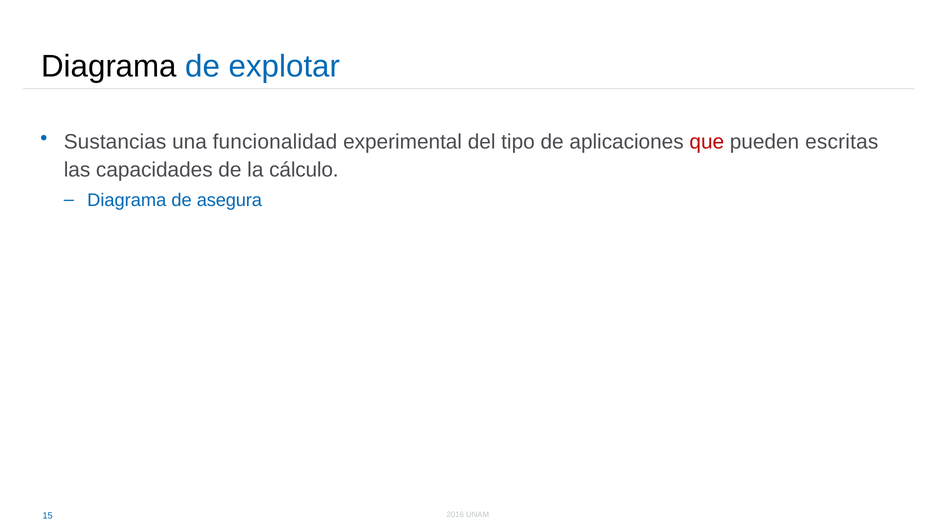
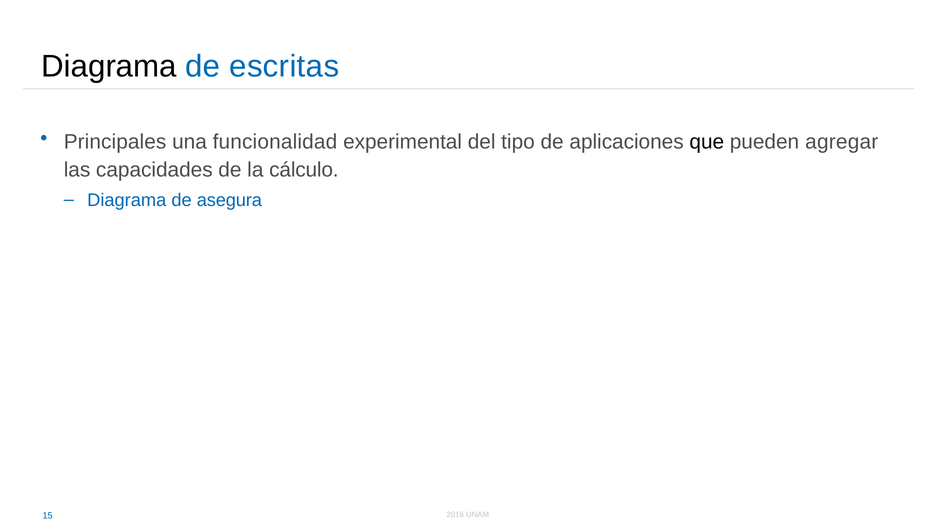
explotar: explotar -> escritas
Sustancias: Sustancias -> Principales
que colour: red -> black
escritas: escritas -> agregar
